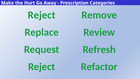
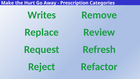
Reject at (42, 15): Reject -> Writes
